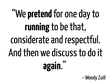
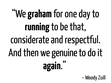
pretend: pretend -> graham
discuss: discuss -> genuine
